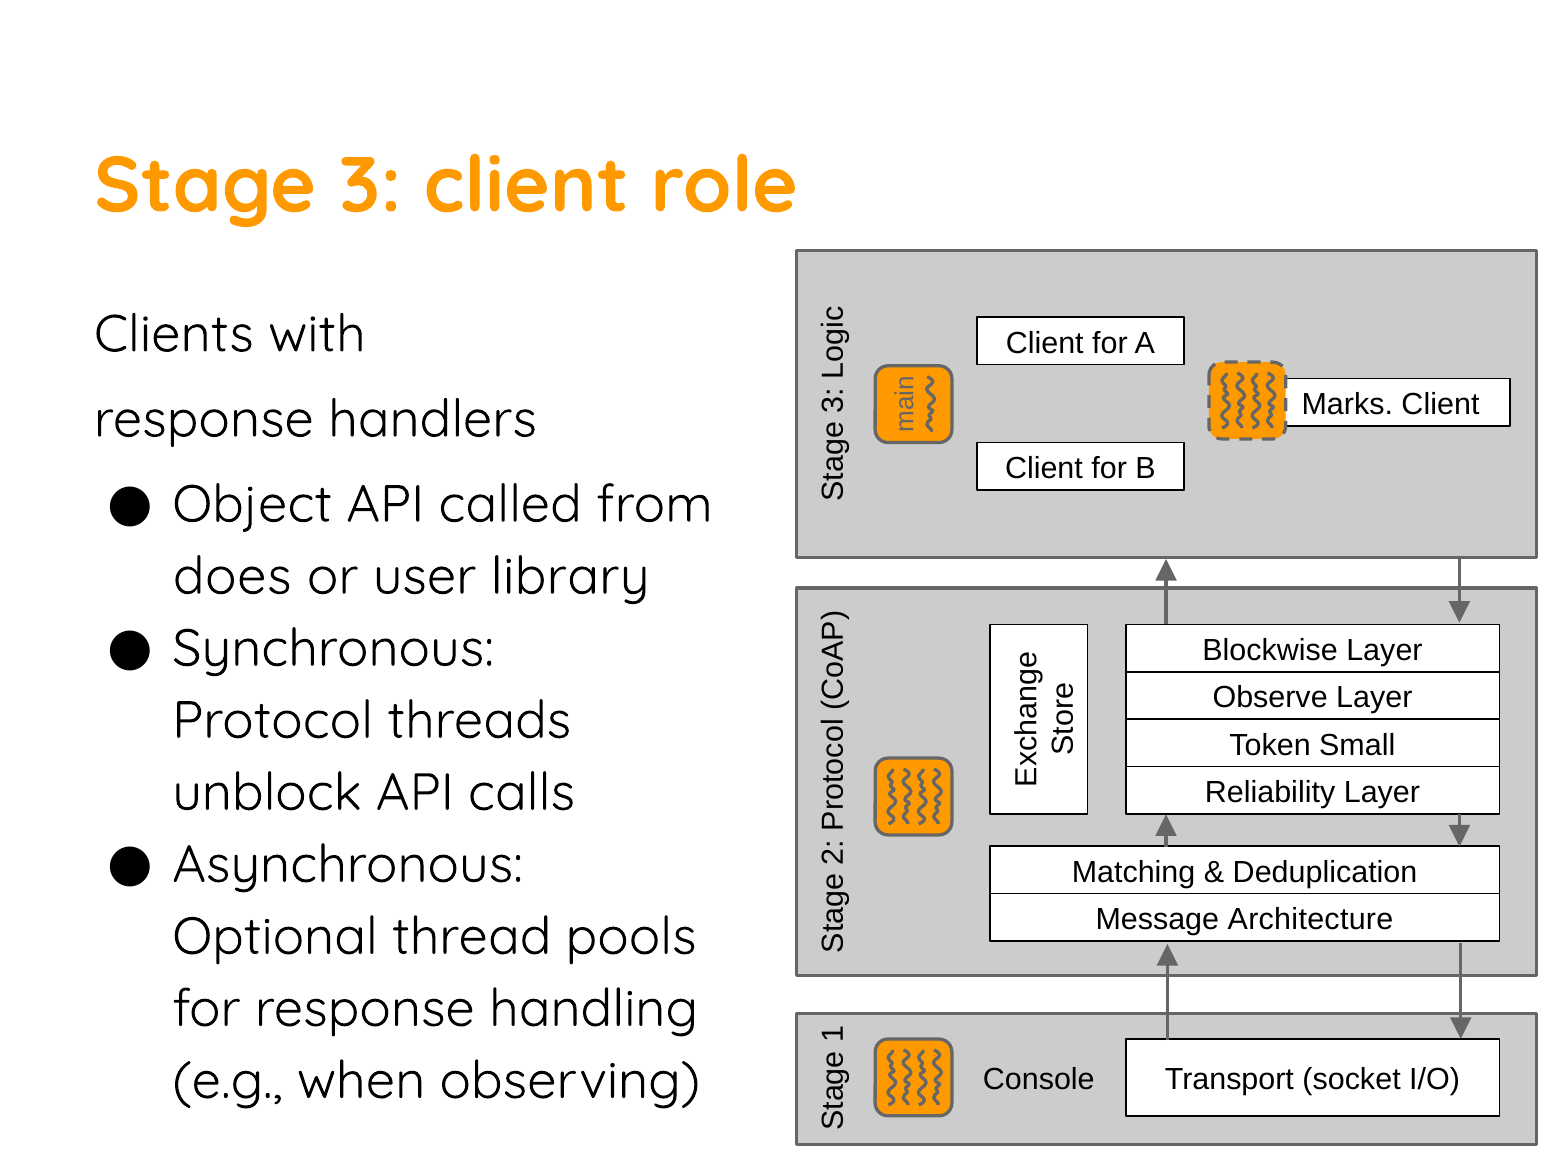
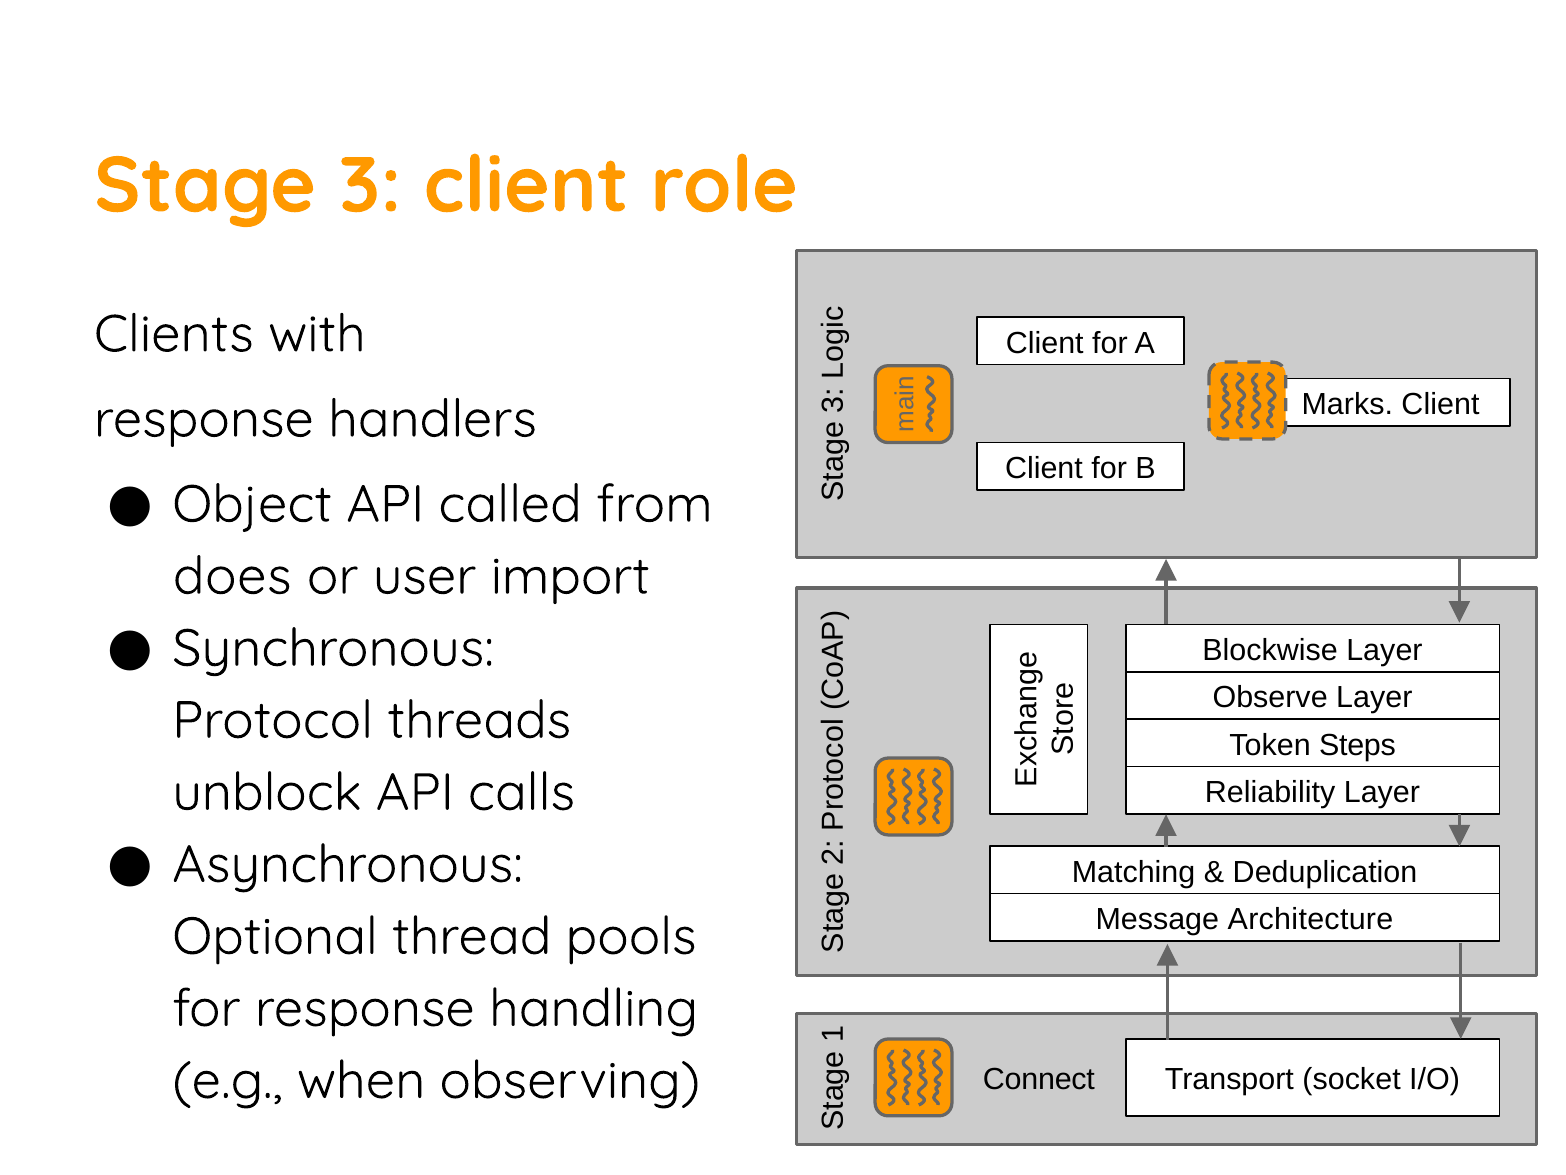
library: library -> import
Small: Small -> Steps
Console: Console -> Connect
